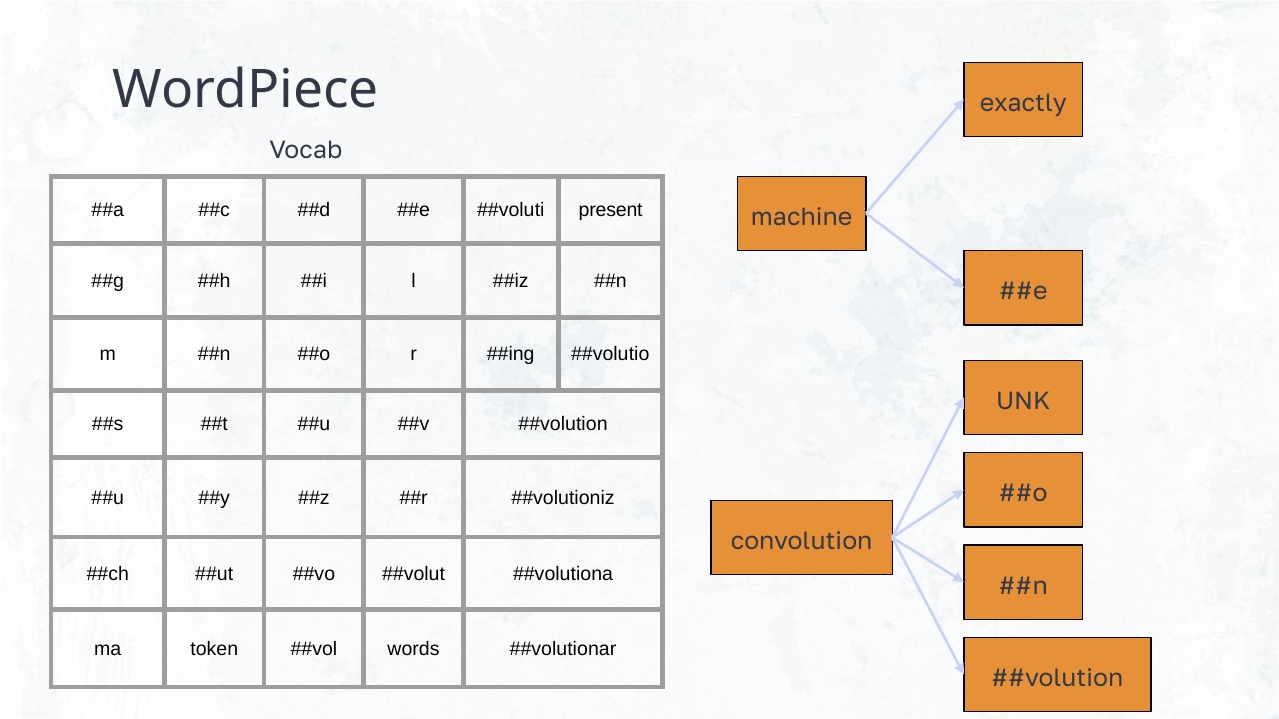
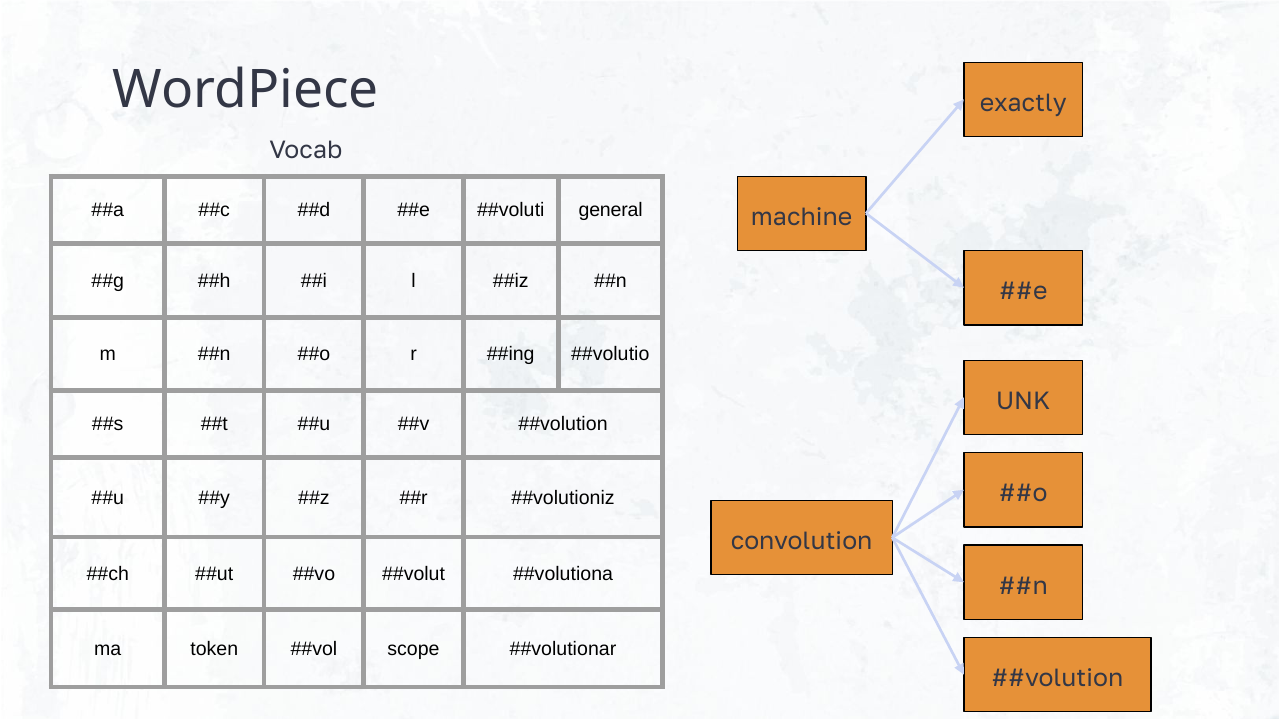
present: present -> general
words: words -> scope
